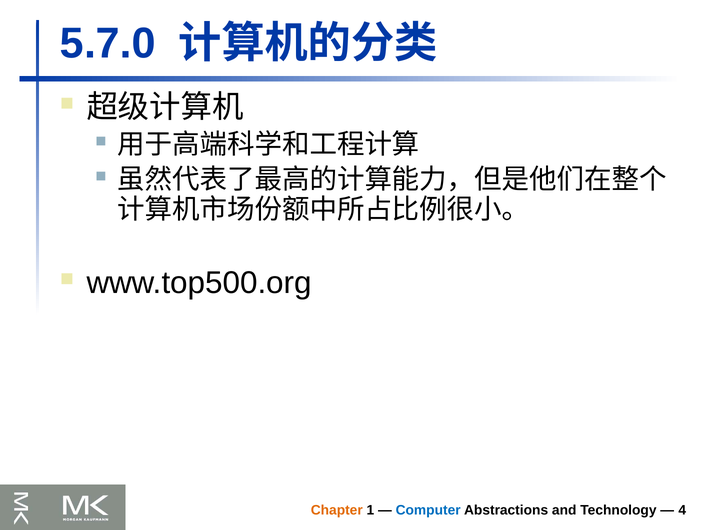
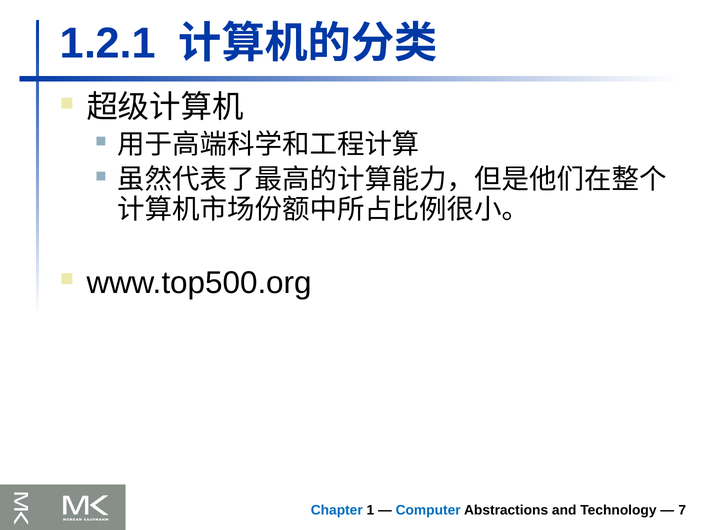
5.7.0: 5.7.0 -> 1.2.1
Chapter colour: orange -> blue
4: 4 -> 7
